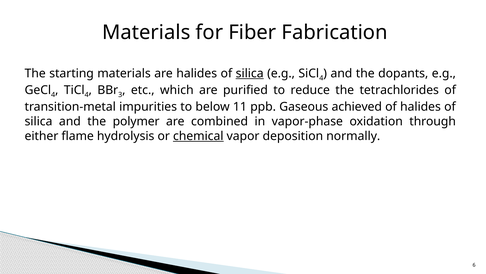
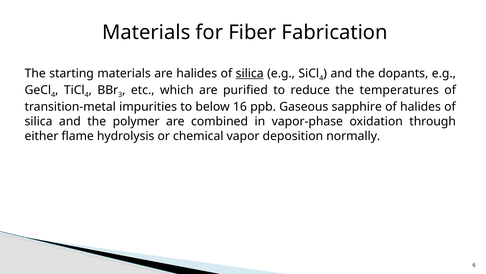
tetrachlorides: tetrachlorides -> temperatures
11: 11 -> 16
achieved: achieved -> sapphire
chemical underline: present -> none
